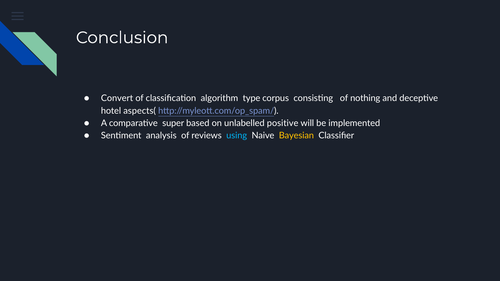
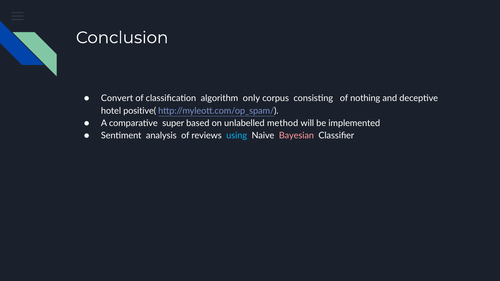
type: type -> only
aspects(: aspects( -> positive(
positive: positive -> method
Bayesian colour: yellow -> pink
